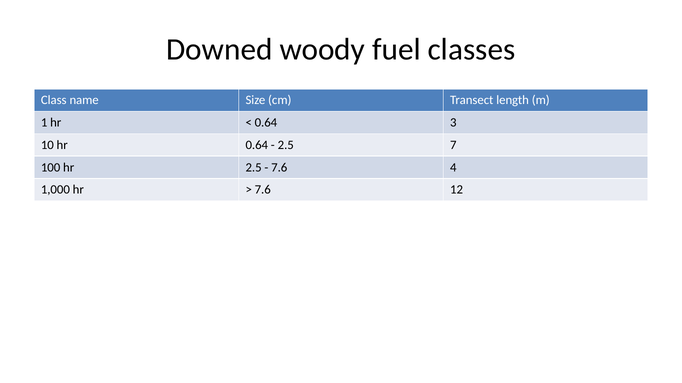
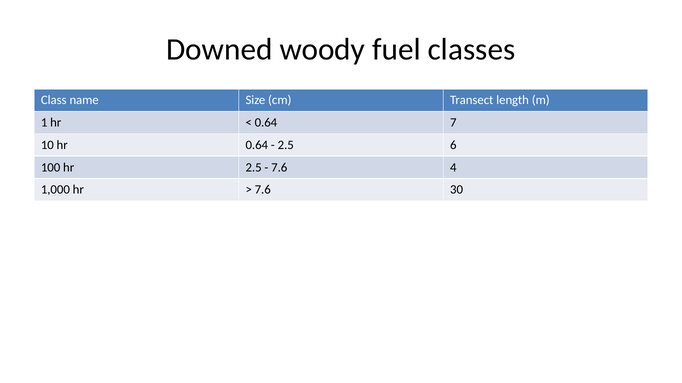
3: 3 -> 7
7: 7 -> 6
12: 12 -> 30
